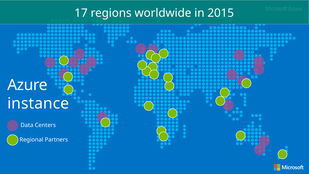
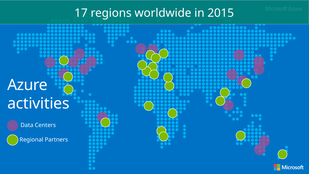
instance: instance -> activities
